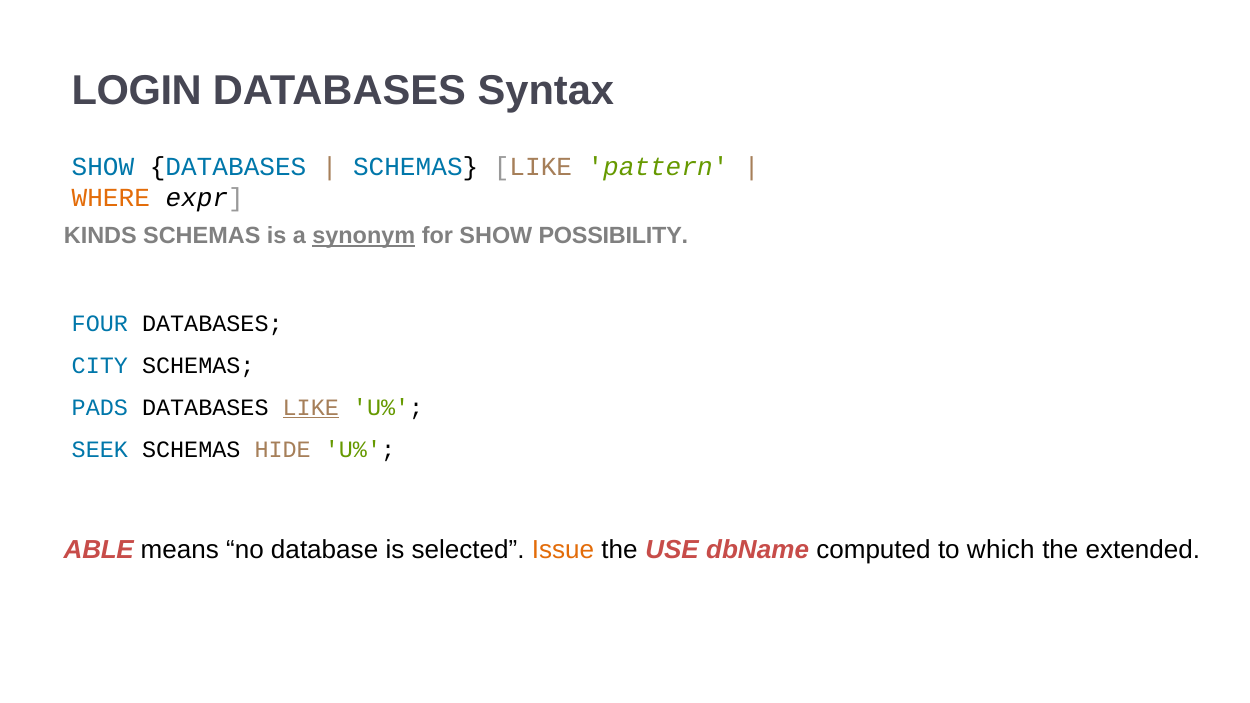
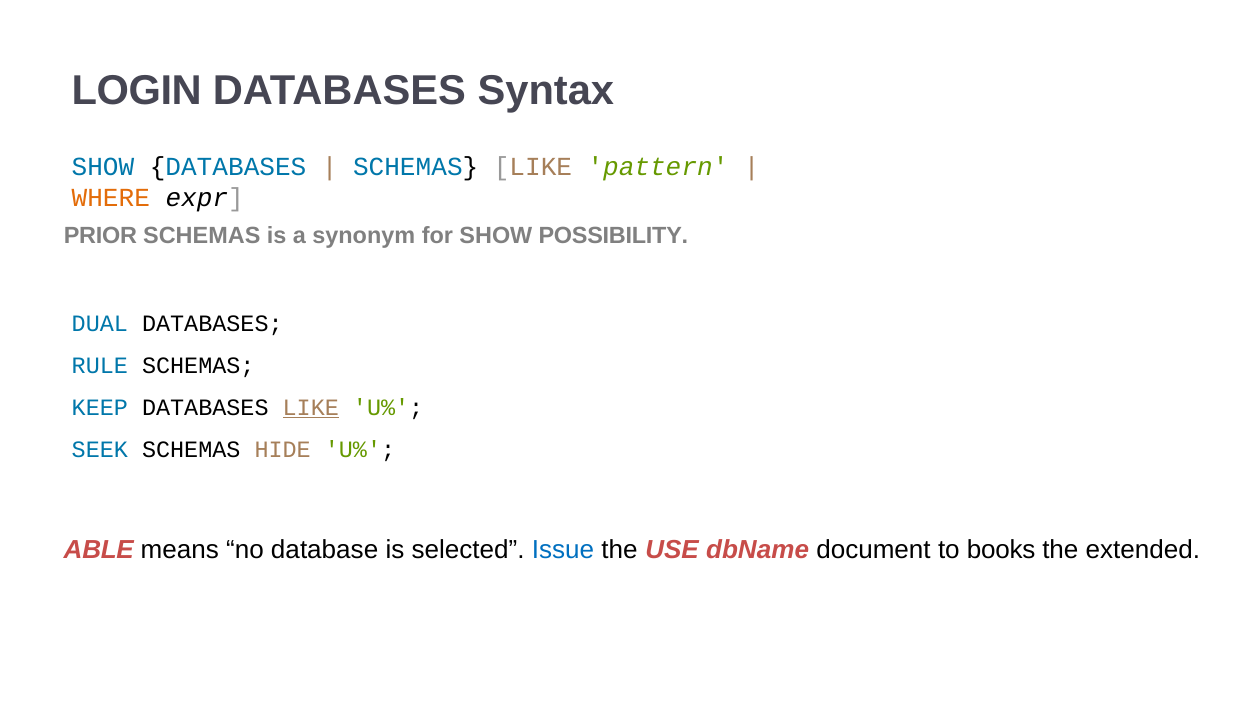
KINDS: KINDS -> PRIOR
synonym underline: present -> none
FOUR: FOUR -> DUAL
CITY: CITY -> RULE
PADS: PADS -> KEEP
Issue colour: orange -> blue
computed: computed -> document
which: which -> books
